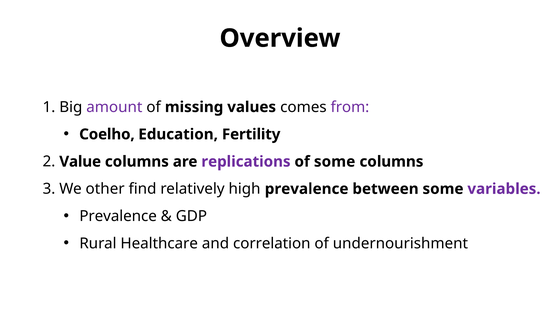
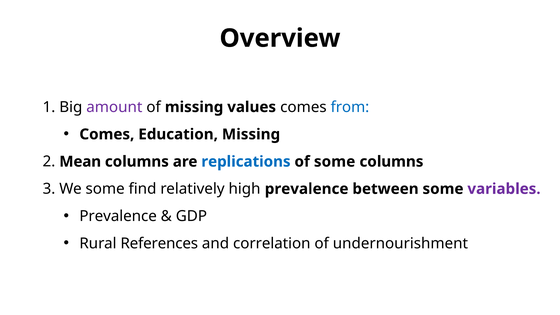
from colour: purple -> blue
Coelho at (107, 134): Coelho -> Comes
Education Fertility: Fertility -> Missing
Value: Value -> Mean
replications colour: purple -> blue
We other: other -> some
Healthcare: Healthcare -> References
